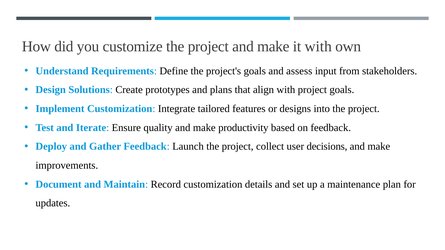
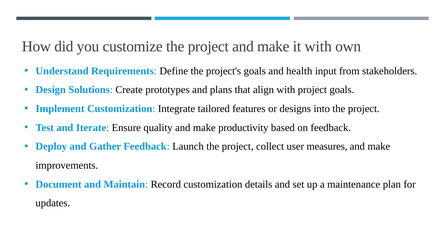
assess: assess -> health
decisions: decisions -> measures
